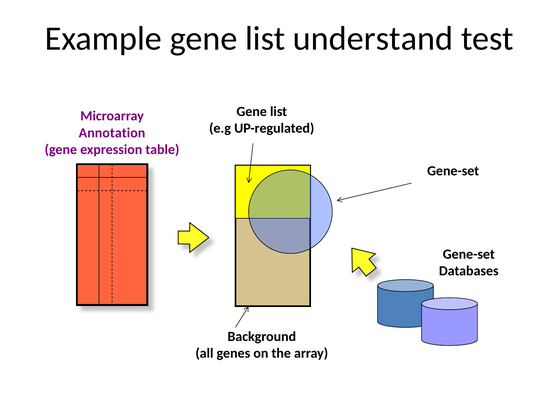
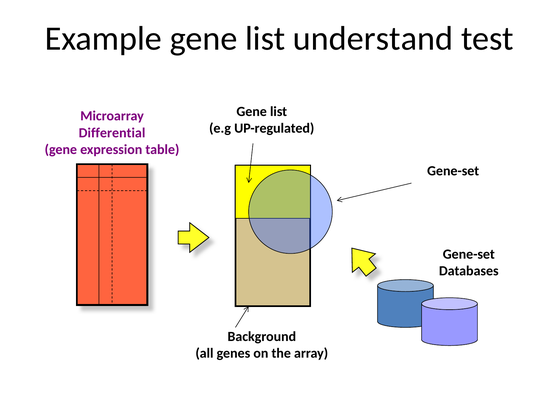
Annotation: Annotation -> Differential
